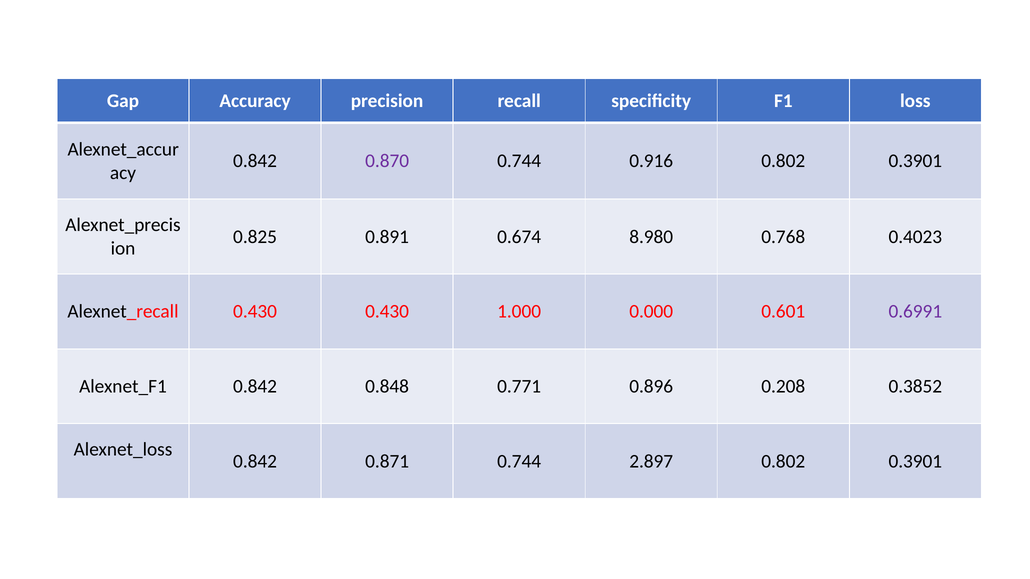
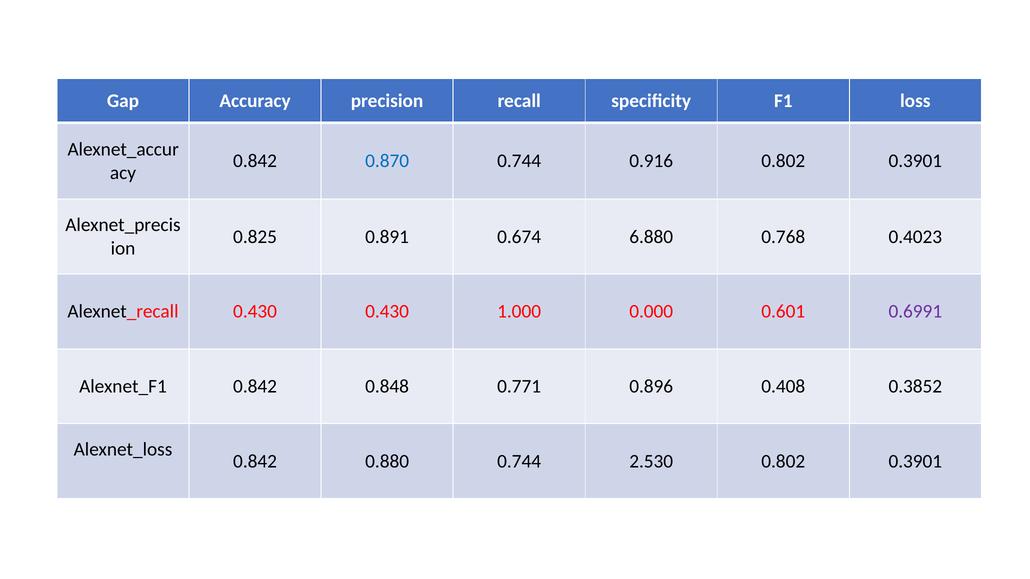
0.870 colour: purple -> blue
8.980: 8.980 -> 6.880
0.208: 0.208 -> 0.408
0.871: 0.871 -> 0.880
2.897: 2.897 -> 2.530
